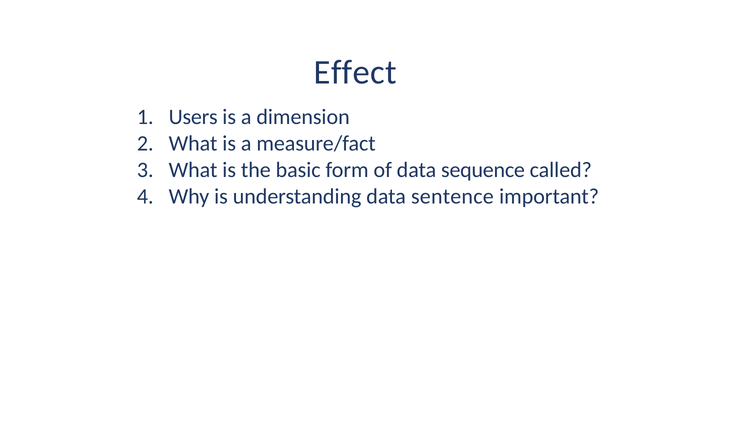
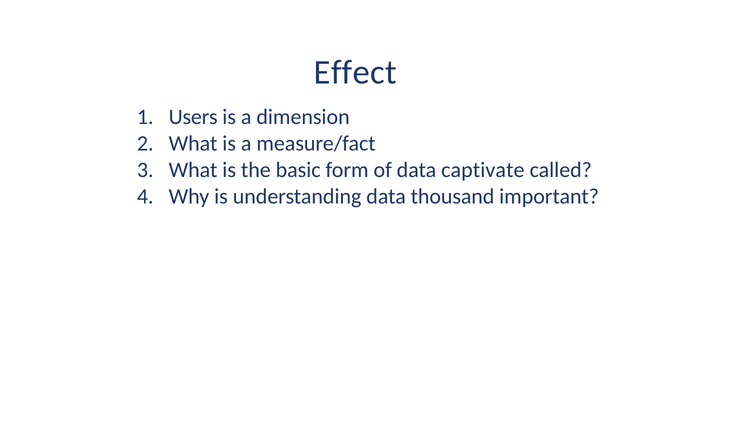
sequence: sequence -> captivate
sentence: sentence -> thousand
